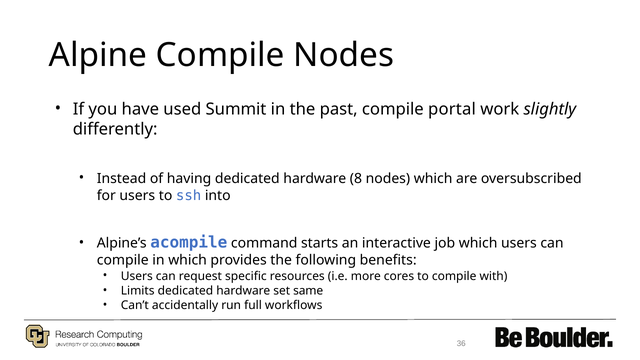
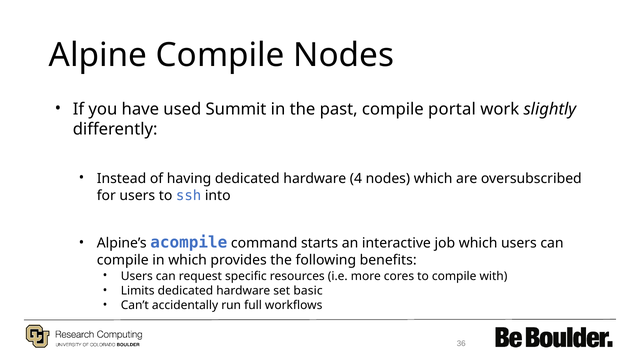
8: 8 -> 4
same: same -> basic
